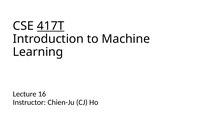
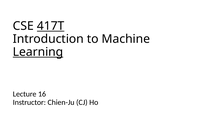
Learning underline: none -> present
